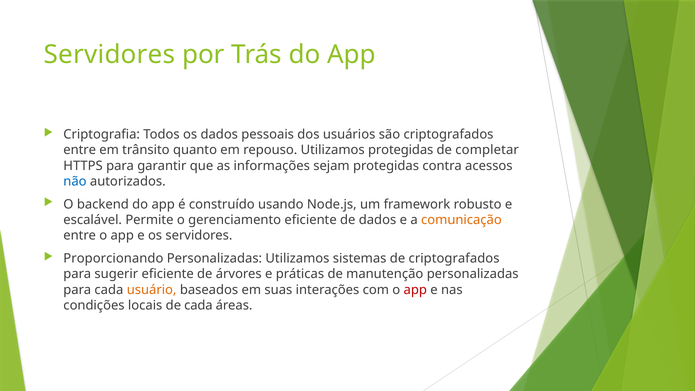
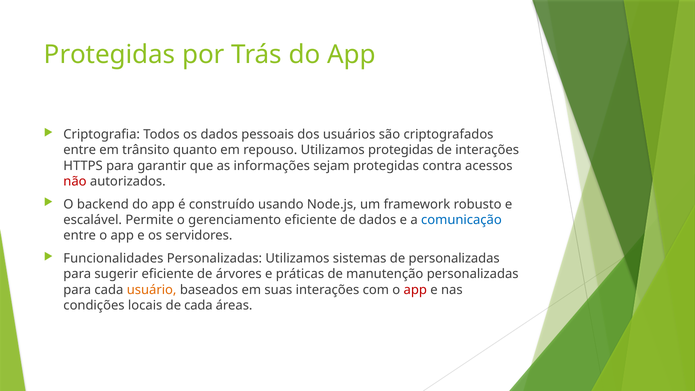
Servidores at (109, 55): Servidores -> Protegidas
de completar: completar -> interações
não colour: blue -> red
comunicação colour: orange -> blue
Proporcionando: Proporcionando -> Funcionalidades
de criptografados: criptografados -> personalizadas
